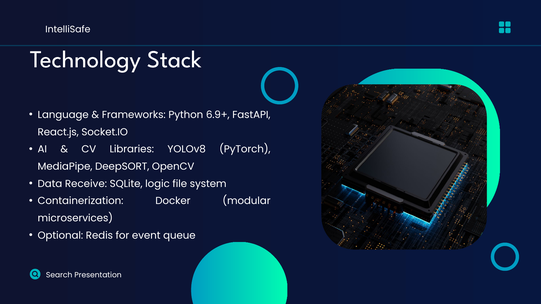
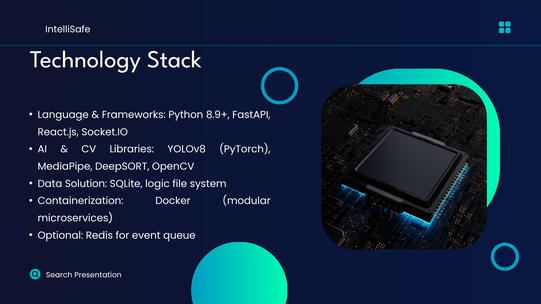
6.9+: 6.9+ -> 8.9+
Receive: Receive -> Solution
